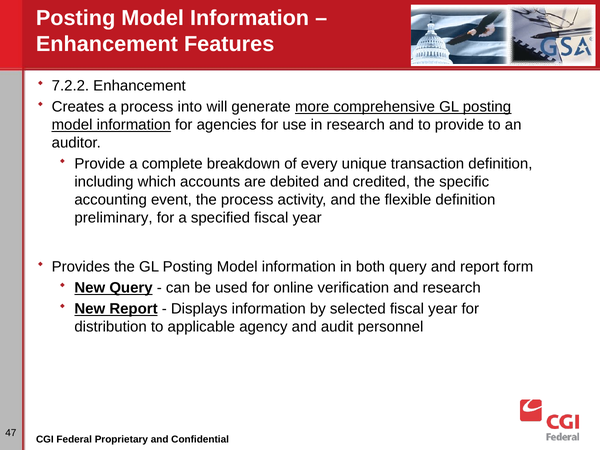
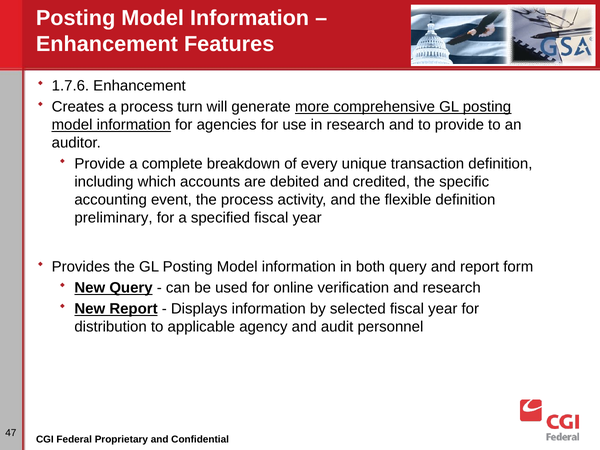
7.2.2: 7.2.2 -> 1.7.6
into: into -> turn
